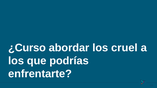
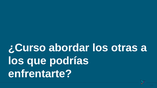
cruel: cruel -> otras
